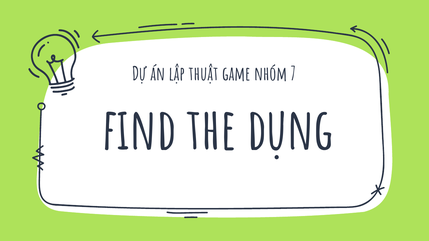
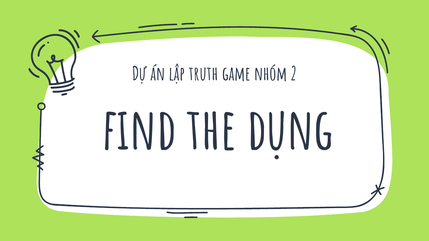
thuật: thuật -> truth
7: 7 -> 2
